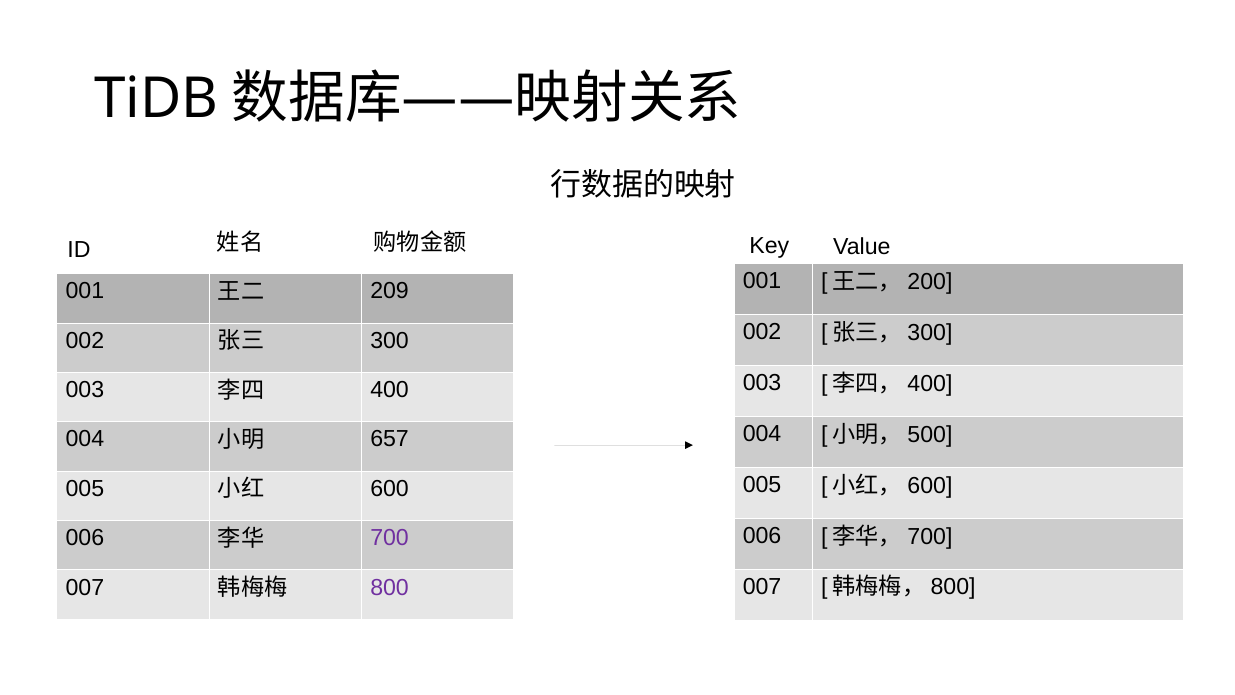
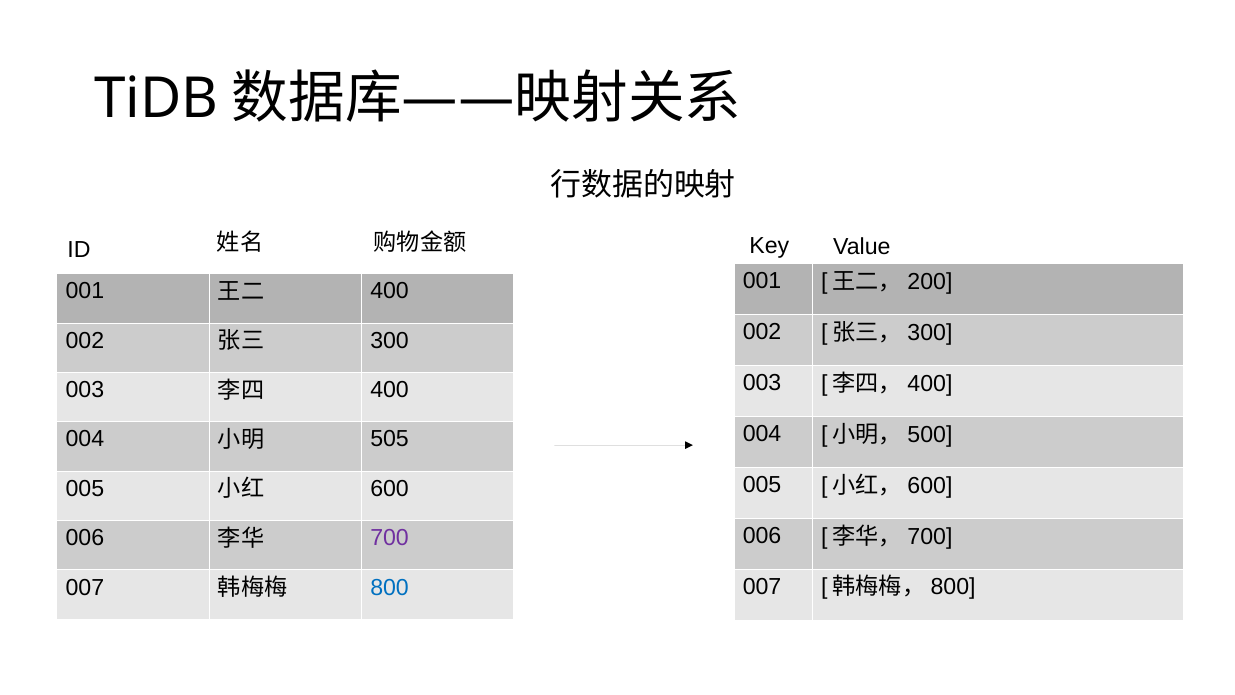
209 at (390, 291): 209 -> 400
657: 657 -> 505
800 colour: purple -> blue
